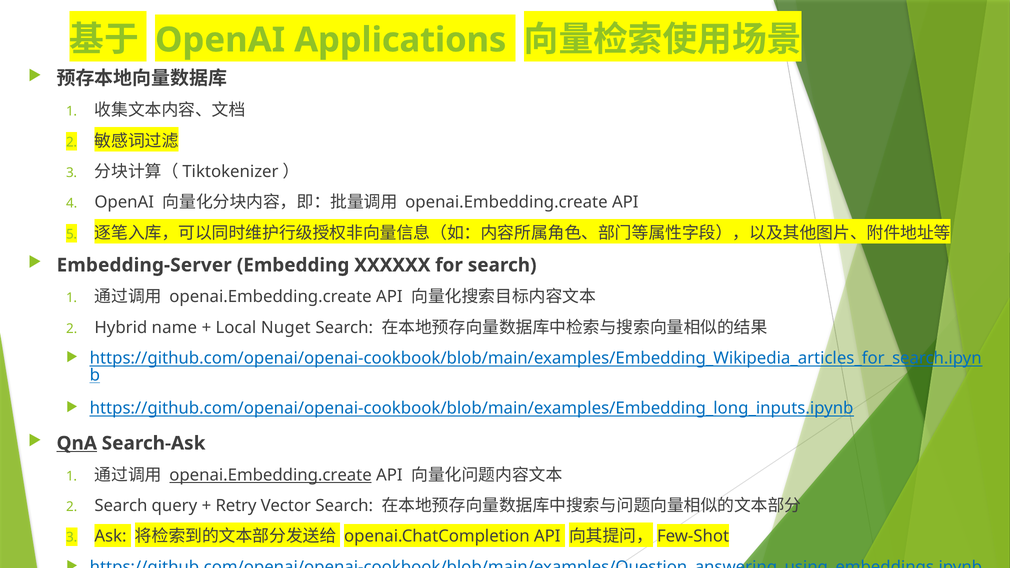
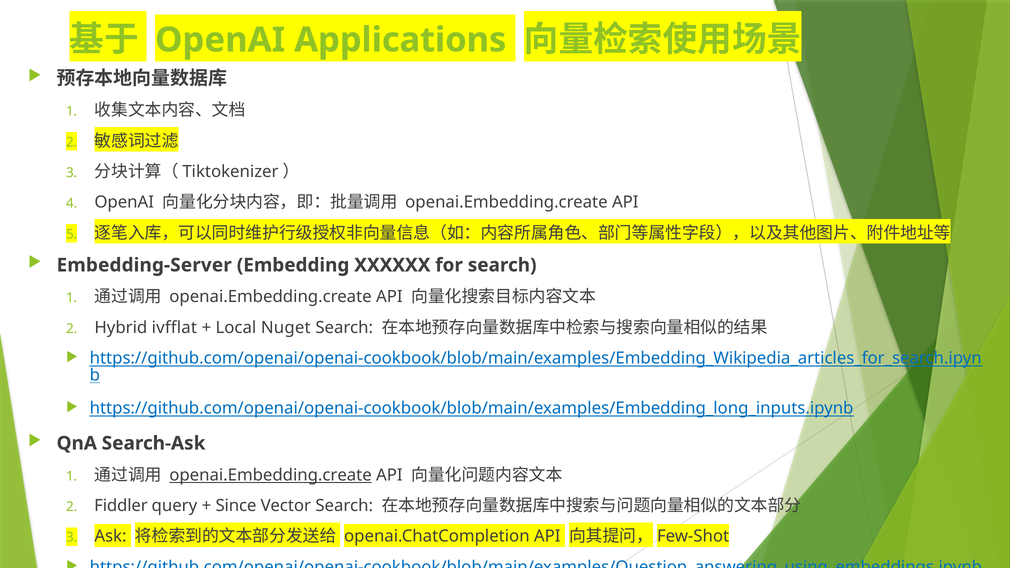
name: name -> ivfflat
QnA underline: present -> none
Search at (121, 506): Search -> Fiddler
Retry: Retry -> Since
